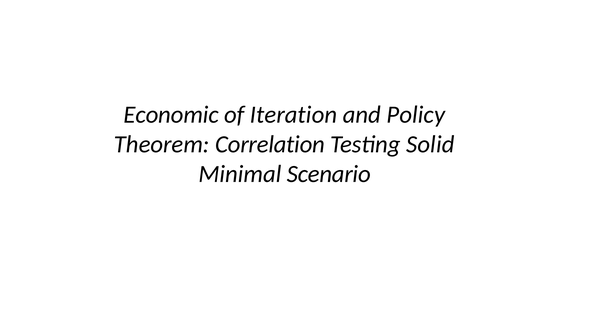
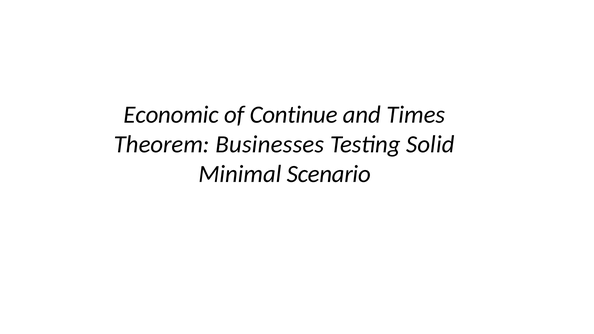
Iteration: Iteration -> Continue
Policy: Policy -> Times
Correlation: Correlation -> Businesses
